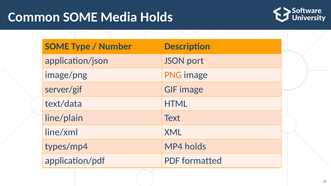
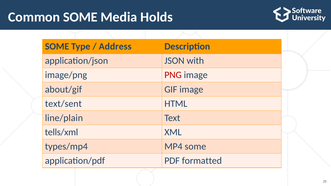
Number: Number -> Address
port: port -> with
PNG colour: orange -> red
server/gif: server/gif -> about/gif
text/data: text/data -> text/sent
line/xml: line/xml -> tells/xml
MP4 holds: holds -> some
